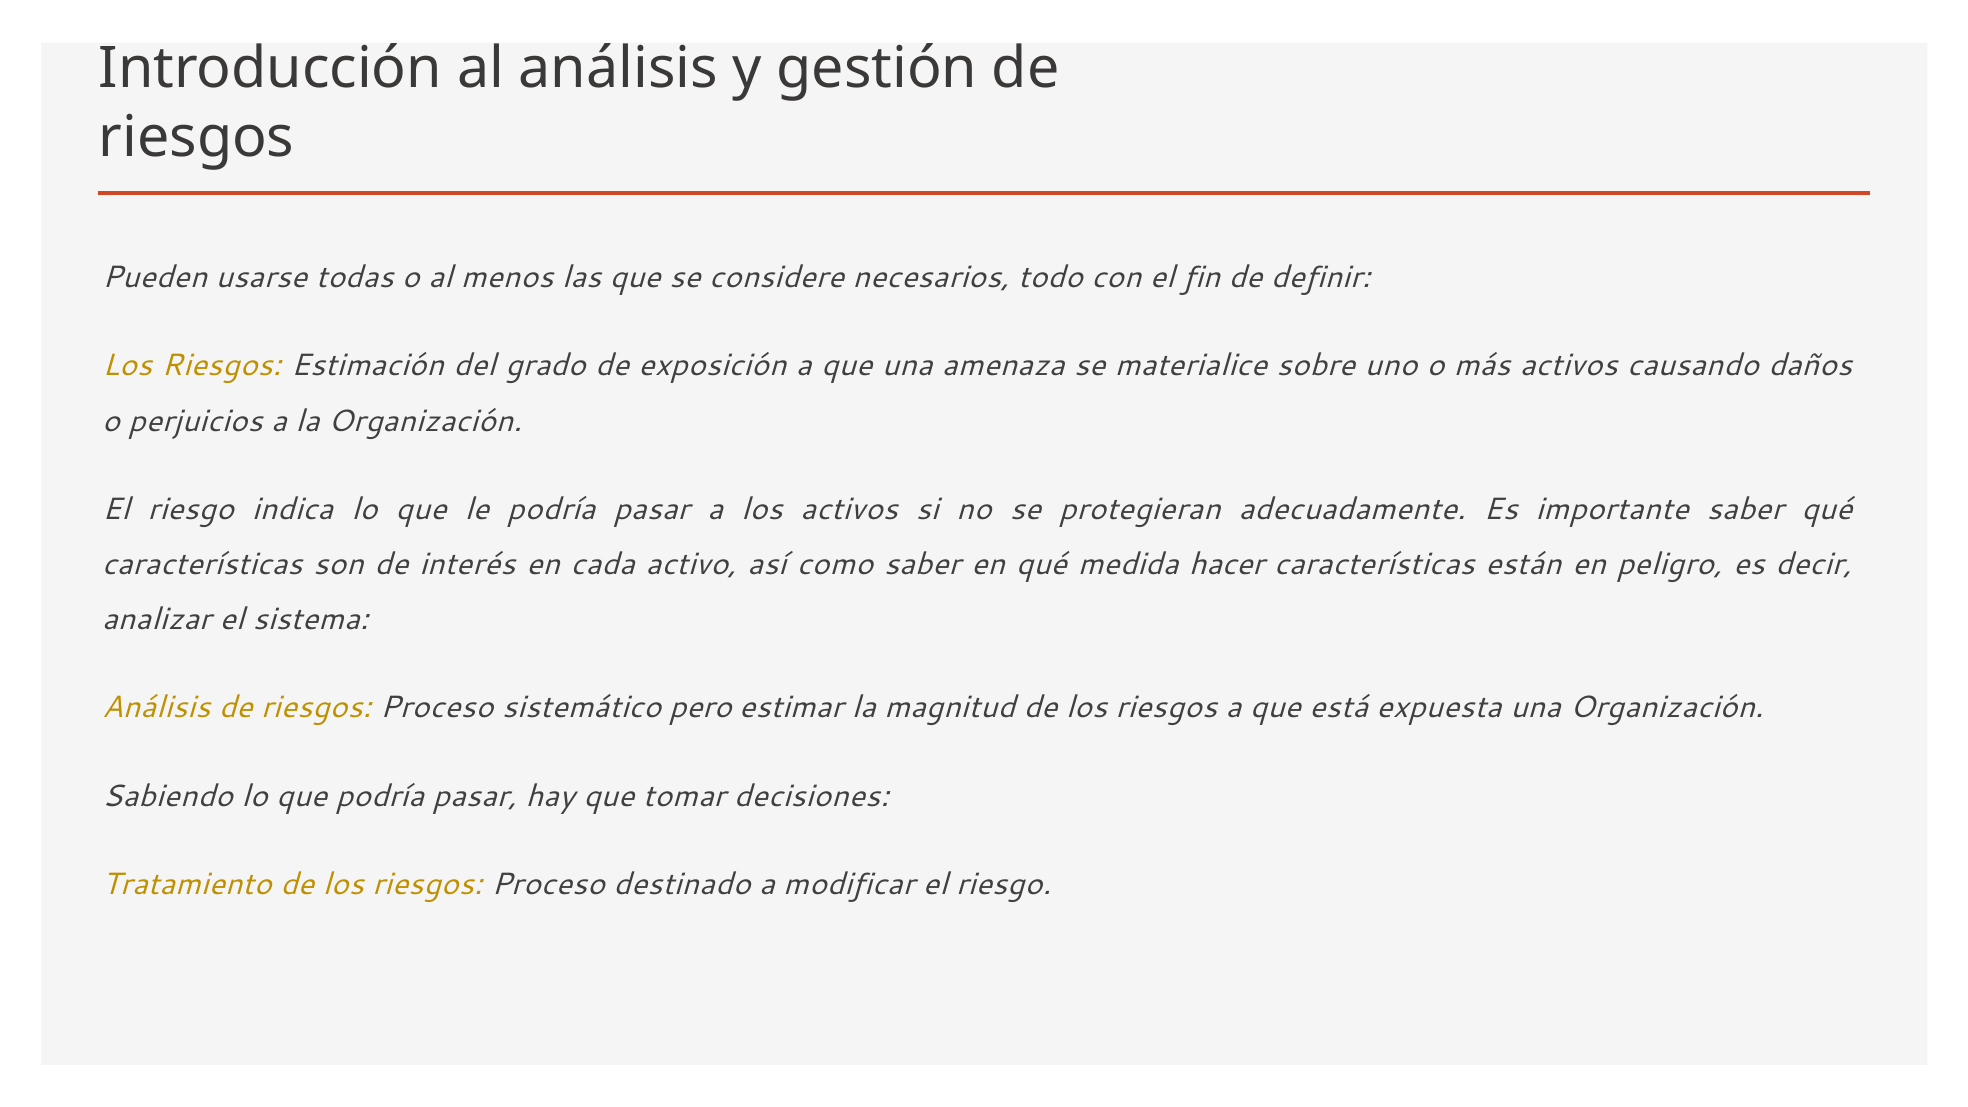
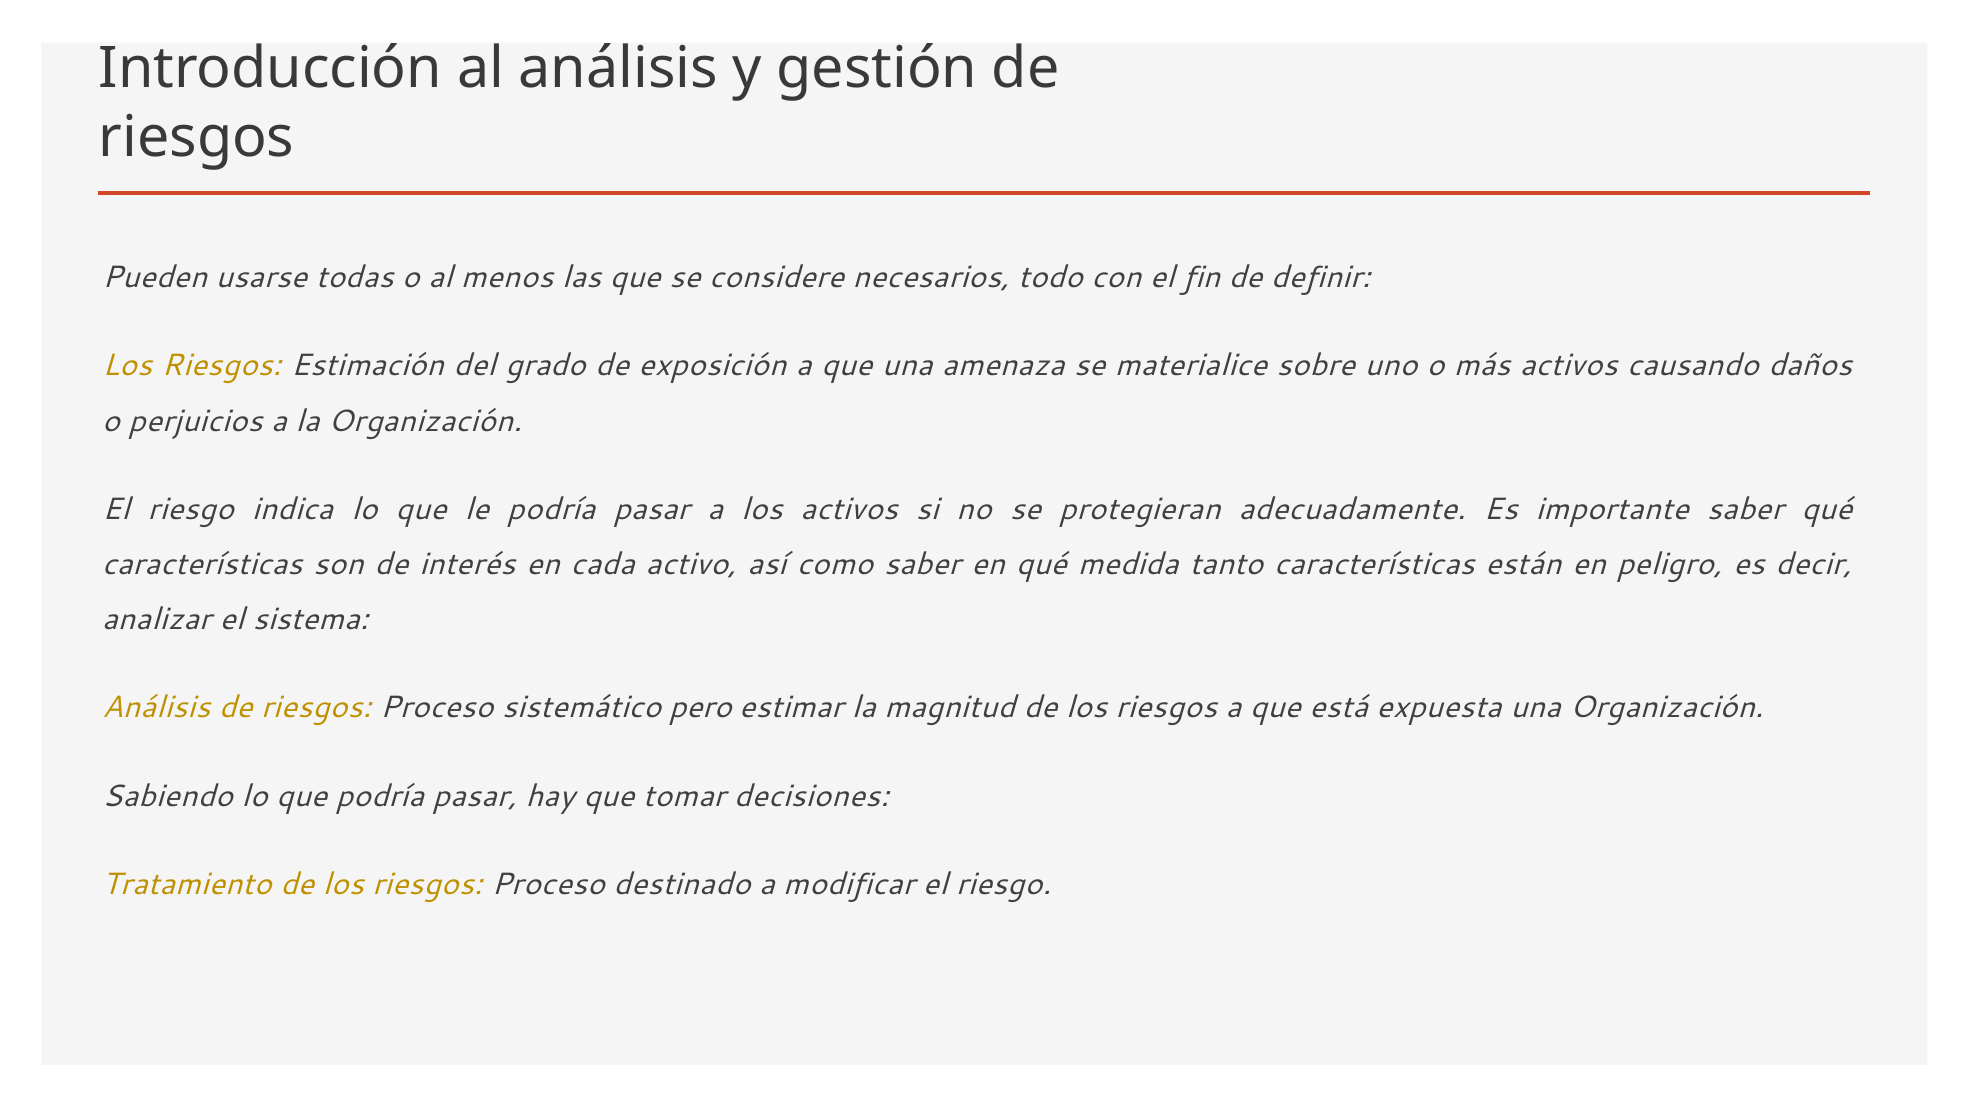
hacer: hacer -> tanto
